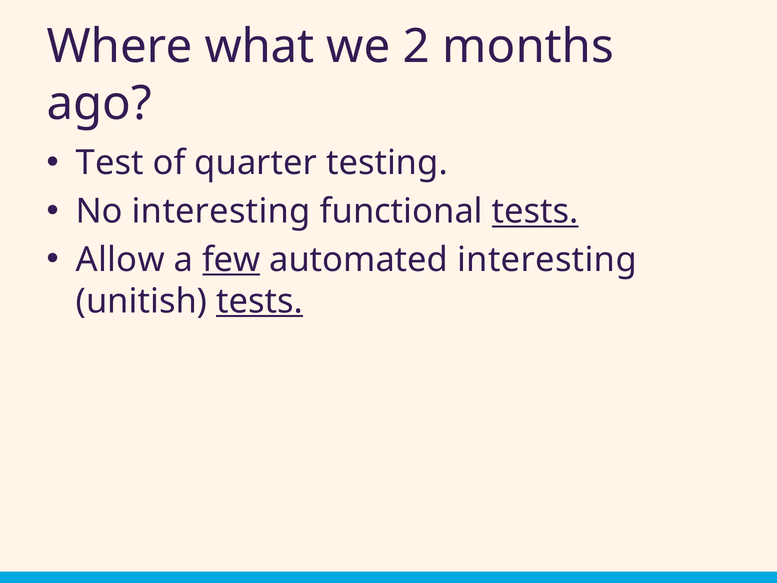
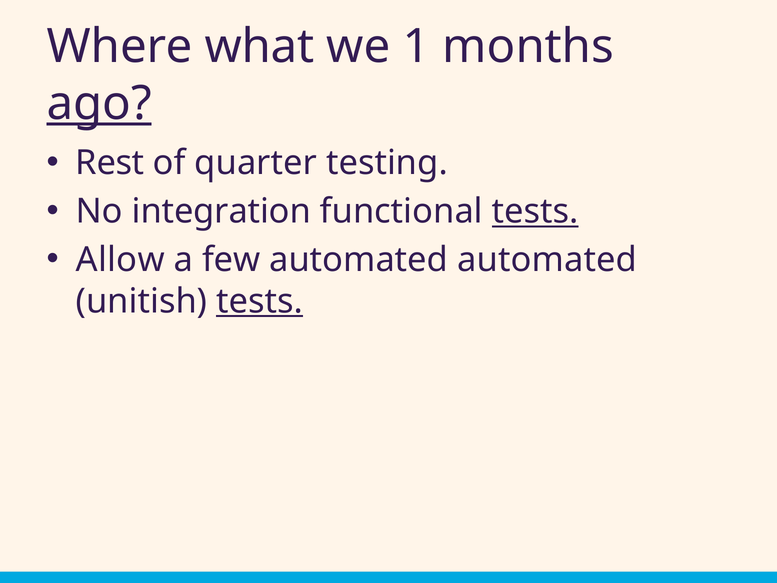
2: 2 -> 1
ago underline: none -> present
Test: Test -> Rest
No interesting: interesting -> integration
few underline: present -> none
automated interesting: interesting -> automated
